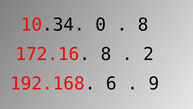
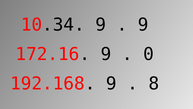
10.34 0: 0 -> 9
8 at (143, 25): 8 -> 9
172.16 8: 8 -> 9
2: 2 -> 0
192.168 6: 6 -> 9
9: 9 -> 8
